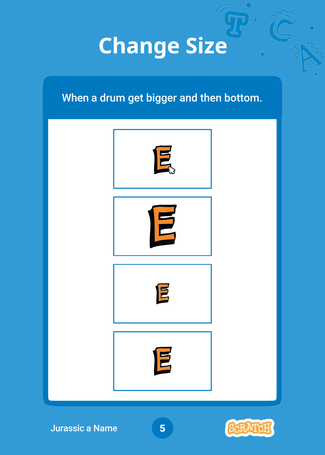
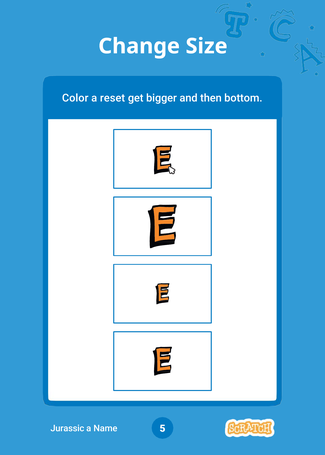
When: When -> Color
drum: drum -> reset
